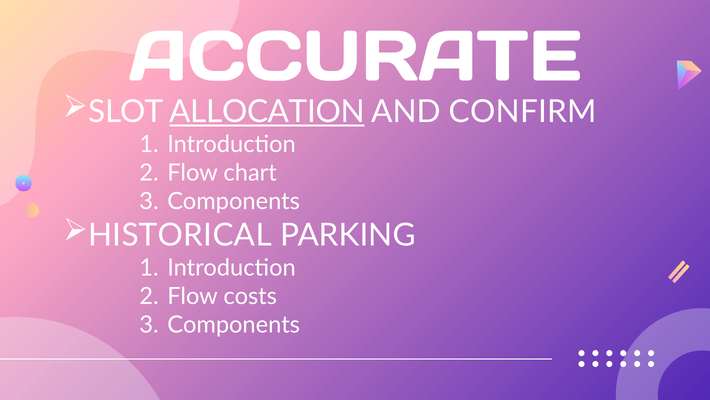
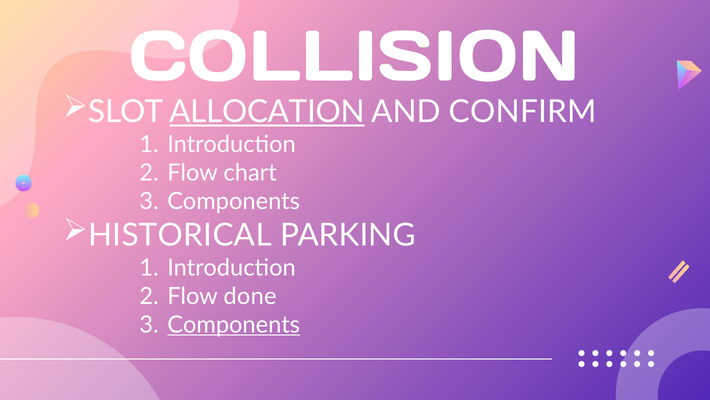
ACCURATE: ACCURATE -> COLLISION
costs: costs -> done
Components at (234, 324) underline: none -> present
